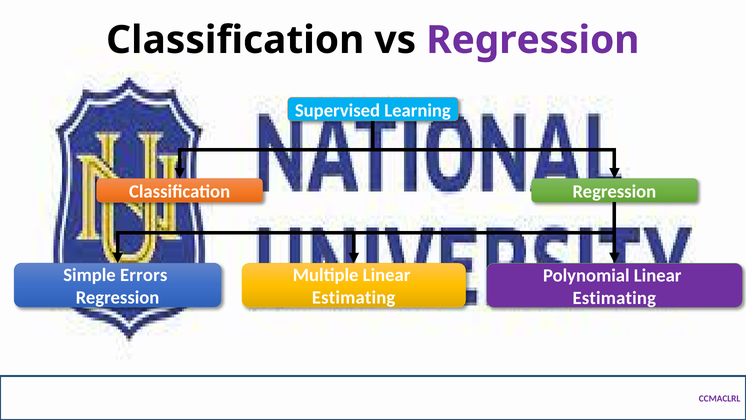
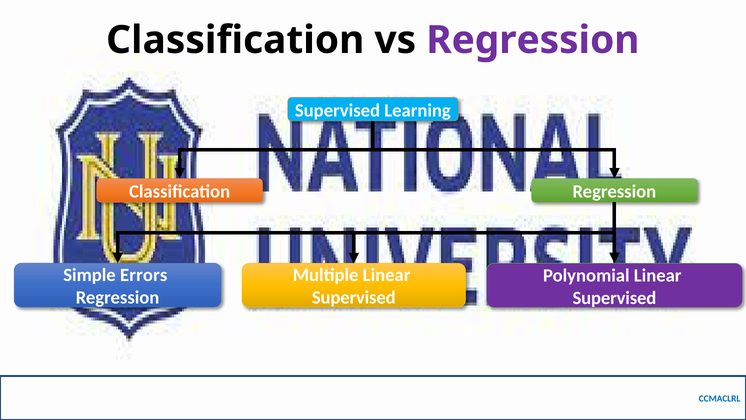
Estimating at (354, 297): Estimating -> Supervised
Estimating at (614, 298): Estimating -> Supervised
CCMACLRL colour: purple -> blue
